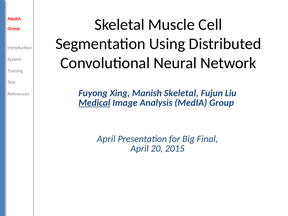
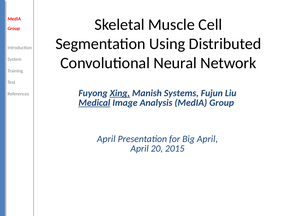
Xing underline: none -> present
Manish Skeletal: Skeletal -> Systems
Big Final: Final -> April
